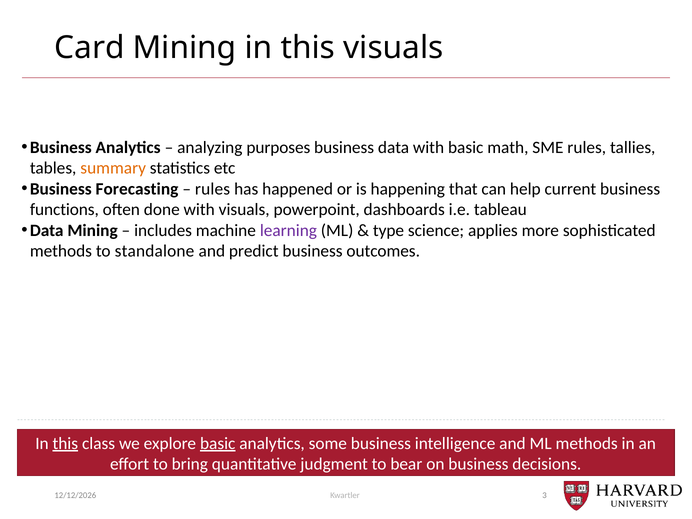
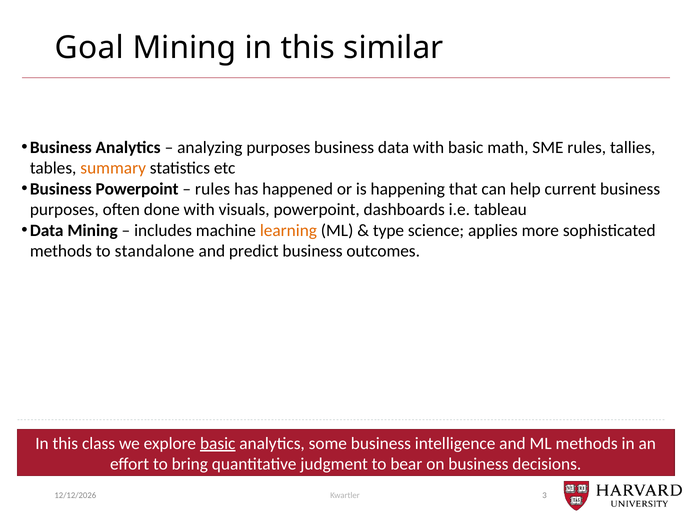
Card: Card -> Goal
this visuals: visuals -> similar
Business Forecasting: Forecasting -> Powerpoint
functions at (64, 210): functions -> purposes
learning colour: purple -> orange
this at (65, 443) underline: present -> none
